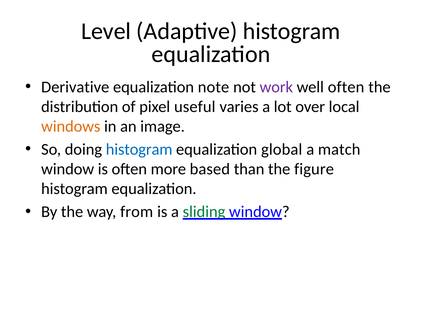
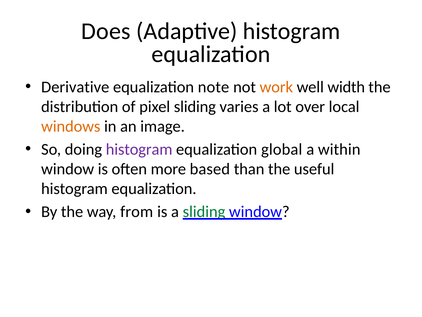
Level: Level -> Does
work colour: purple -> orange
well often: often -> width
pixel useful: useful -> sliding
histogram at (139, 149) colour: blue -> purple
match: match -> within
figure: figure -> useful
